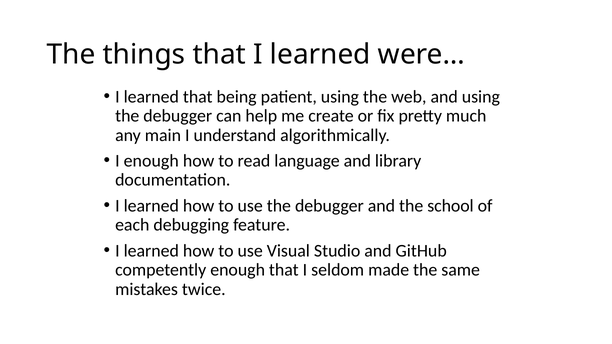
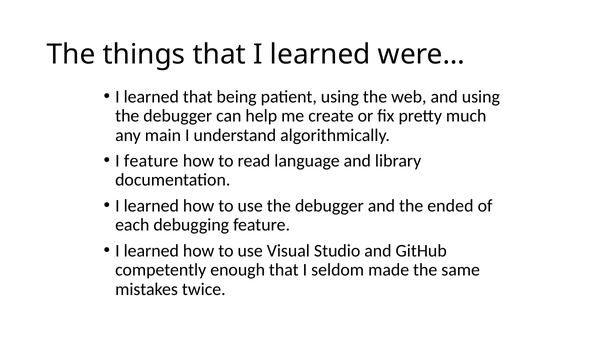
I enough: enough -> feature
school: school -> ended
